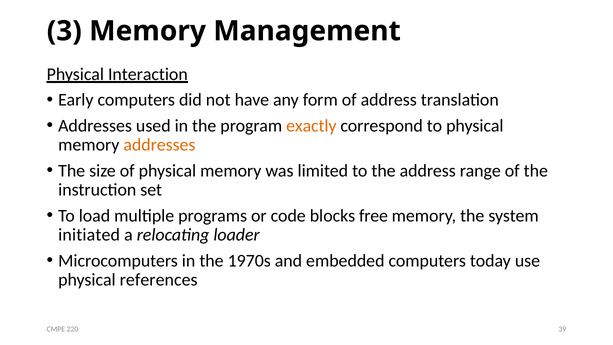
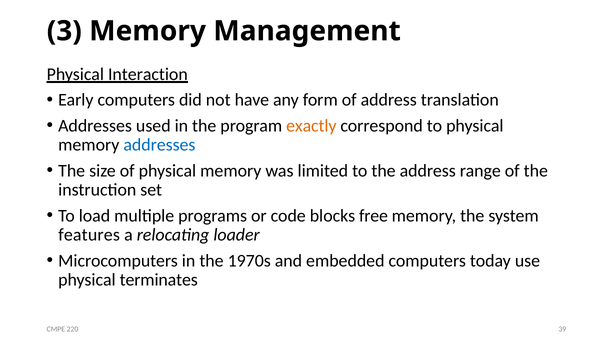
addresses at (159, 145) colour: orange -> blue
initiated: initiated -> features
references: references -> terminates
